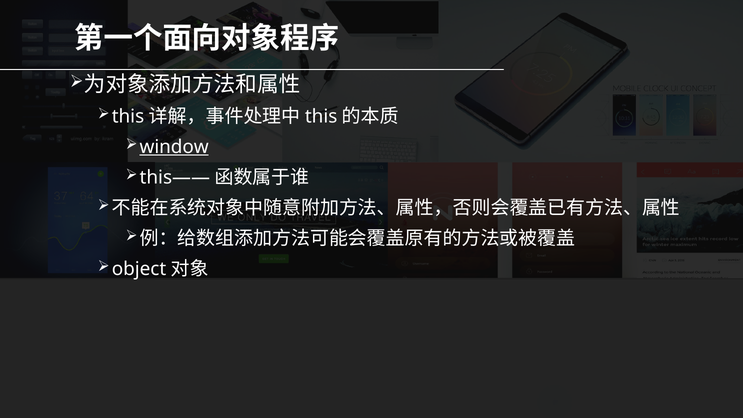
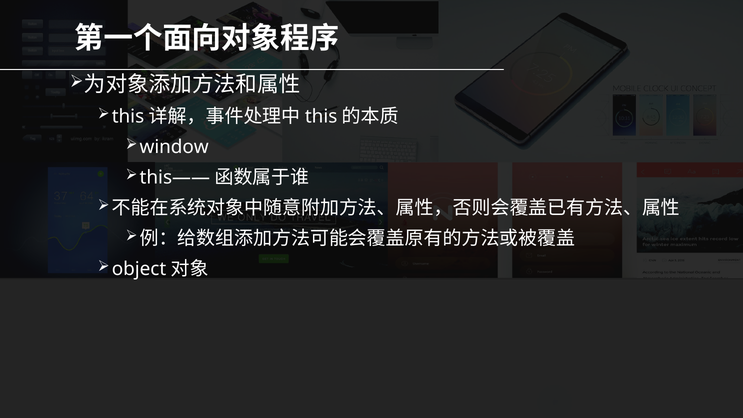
window underline: present -> none
